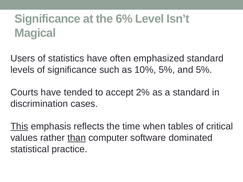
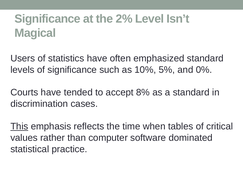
6%: 6% -> 2%
and 5%: 5% -> 0%
2%: 2% -> 8%
than underline: present -> none
